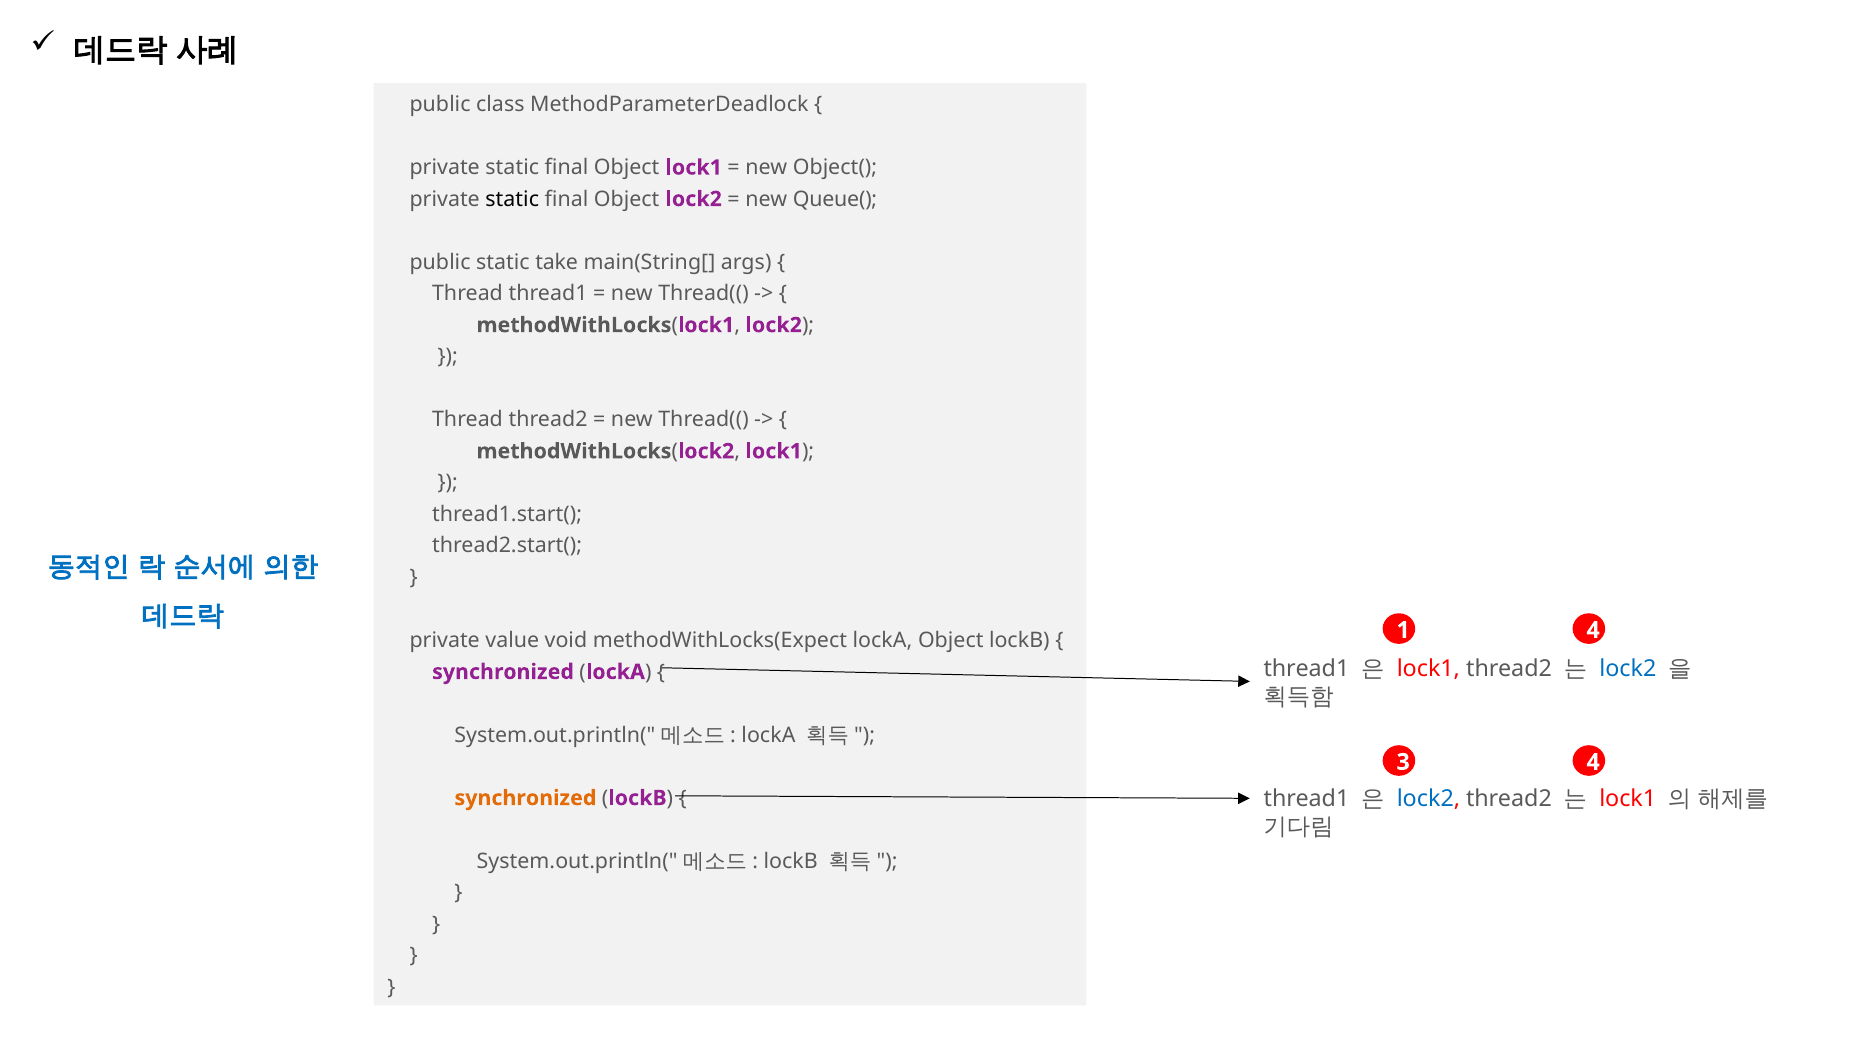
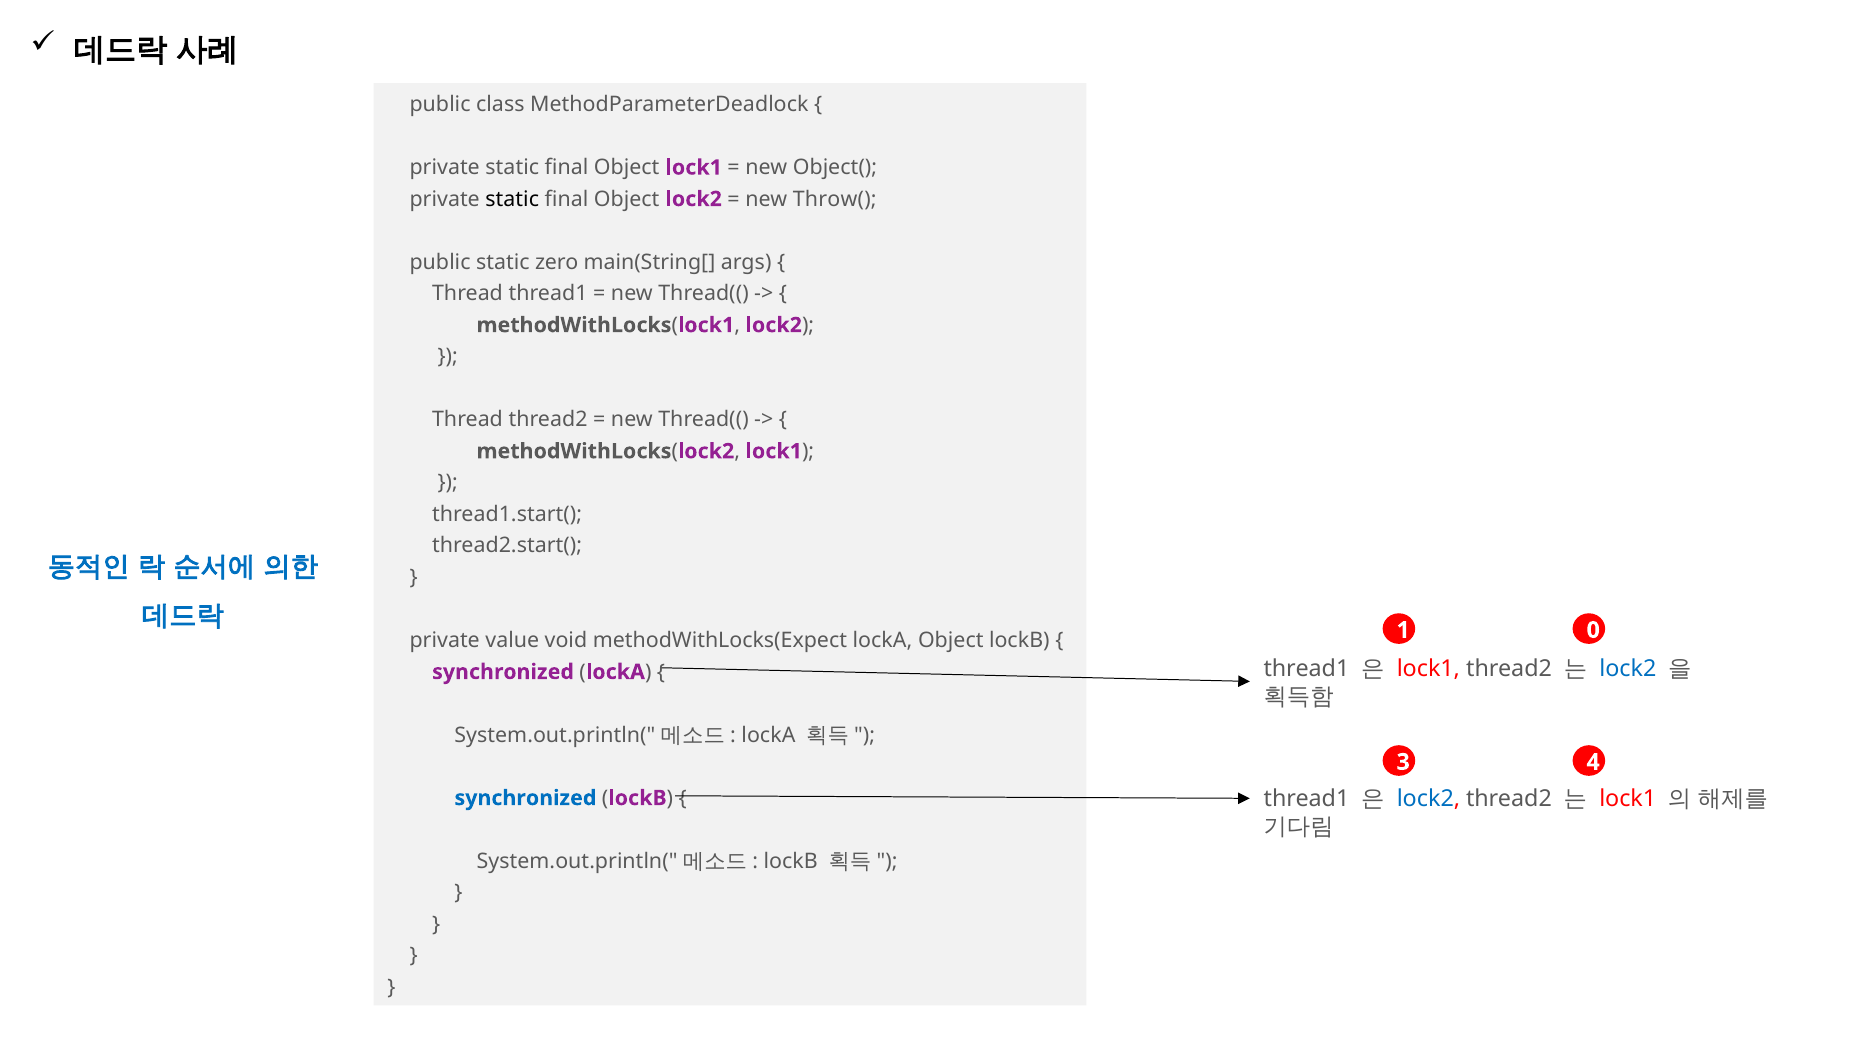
Queue(: Queue( -> Throw(
take: take -> zero
1 4: 4 -> 0
synchronized at (525, 799) colour: orange -> blue
